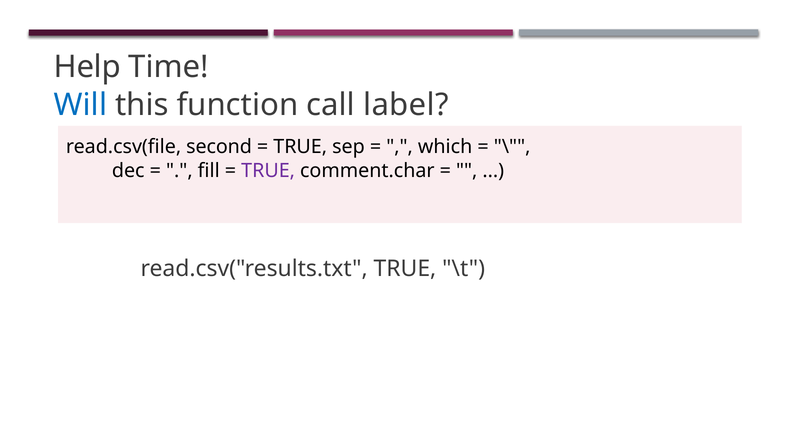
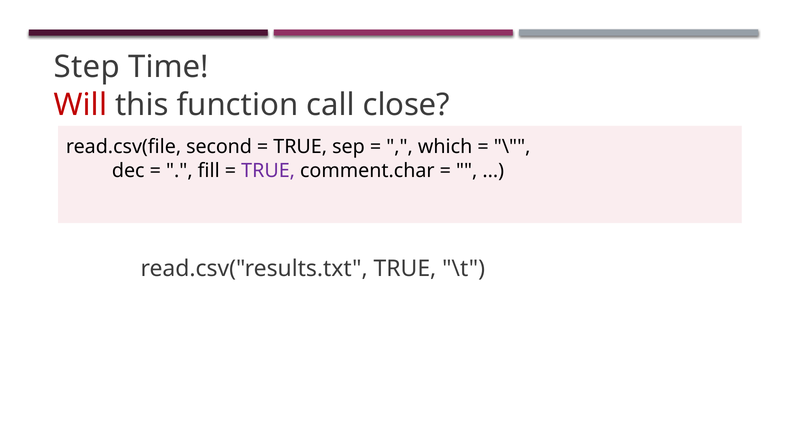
Help: Help -> Step
Will colour: blue -> red
label: label -> close
